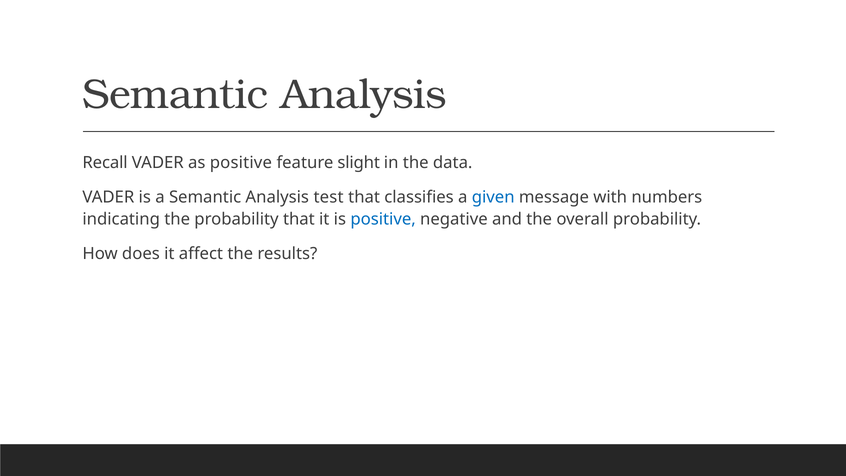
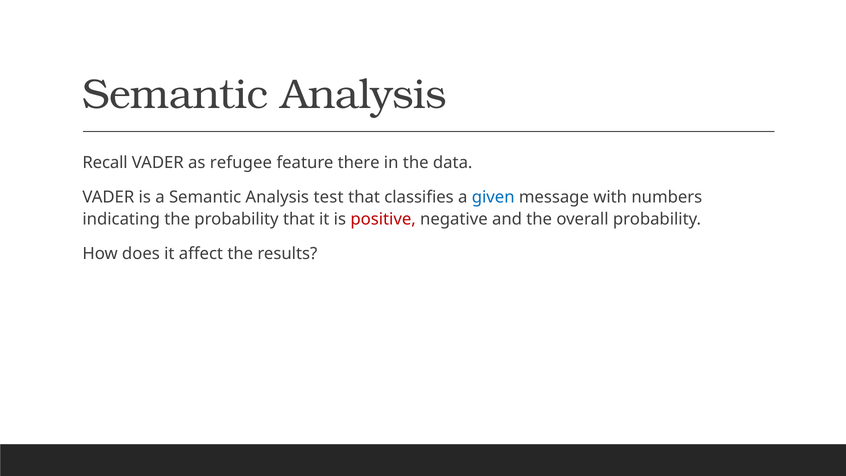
as positive: positive -> refugee
slight: slight -> there
positive at (383, 219) colour: blue -> red
